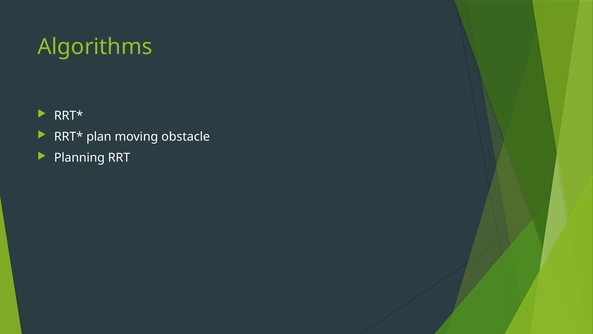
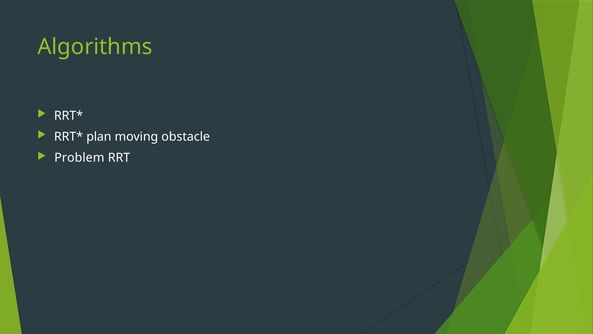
Planning: Planning -> Problem
